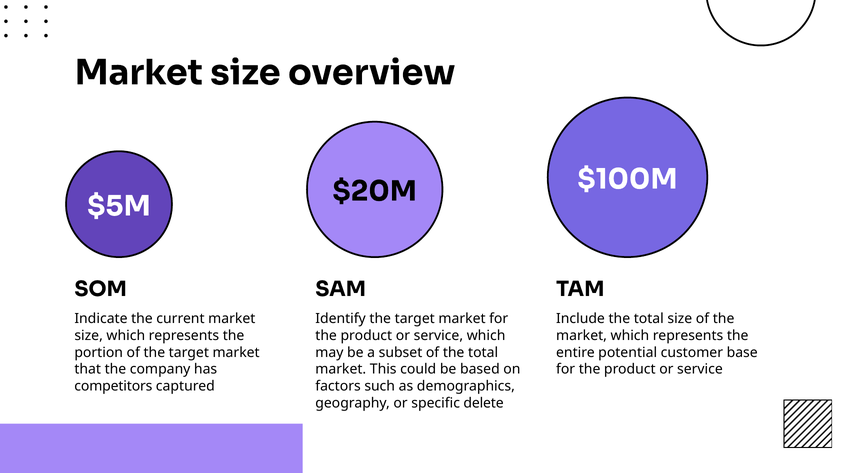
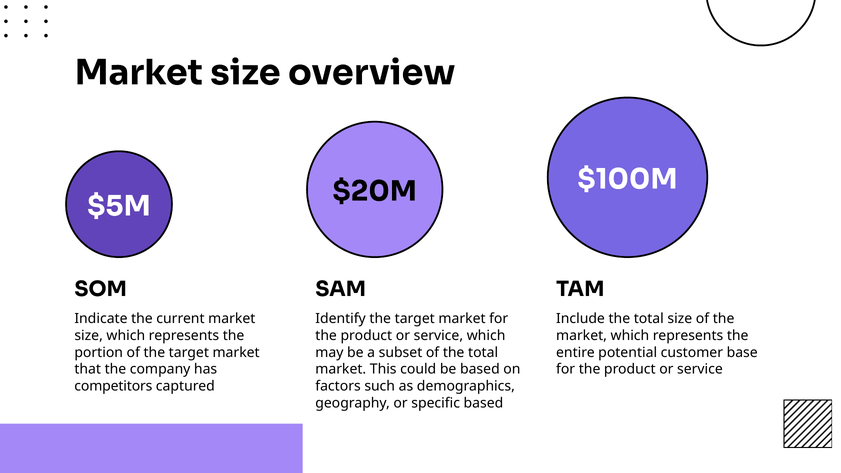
specific delete: delete -> based
